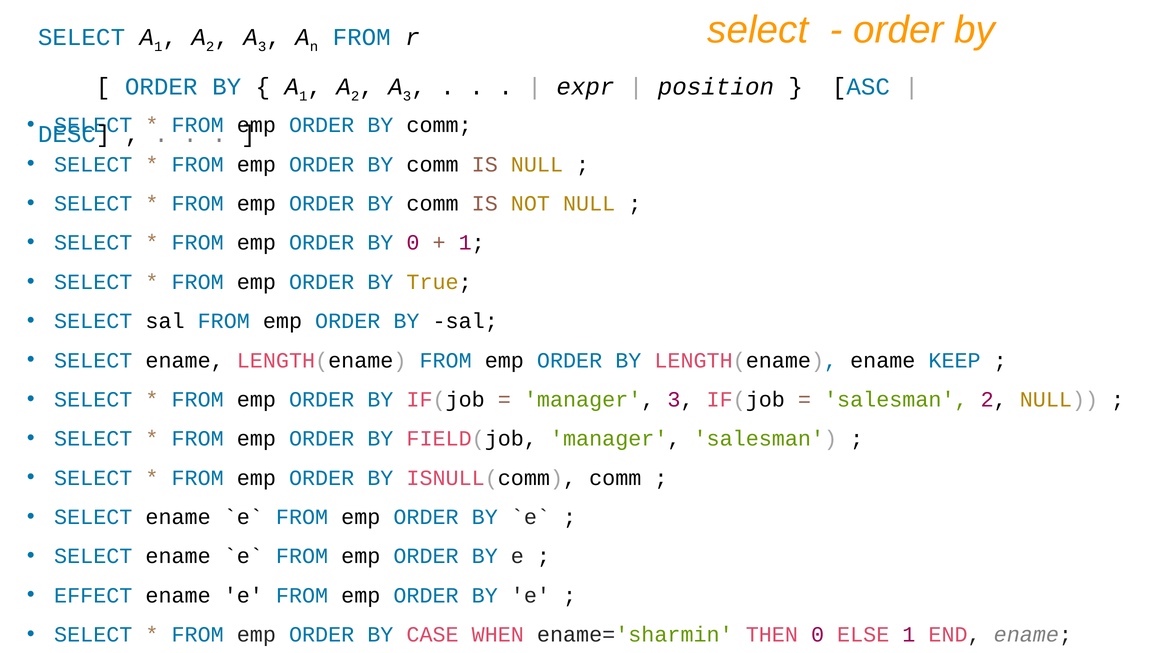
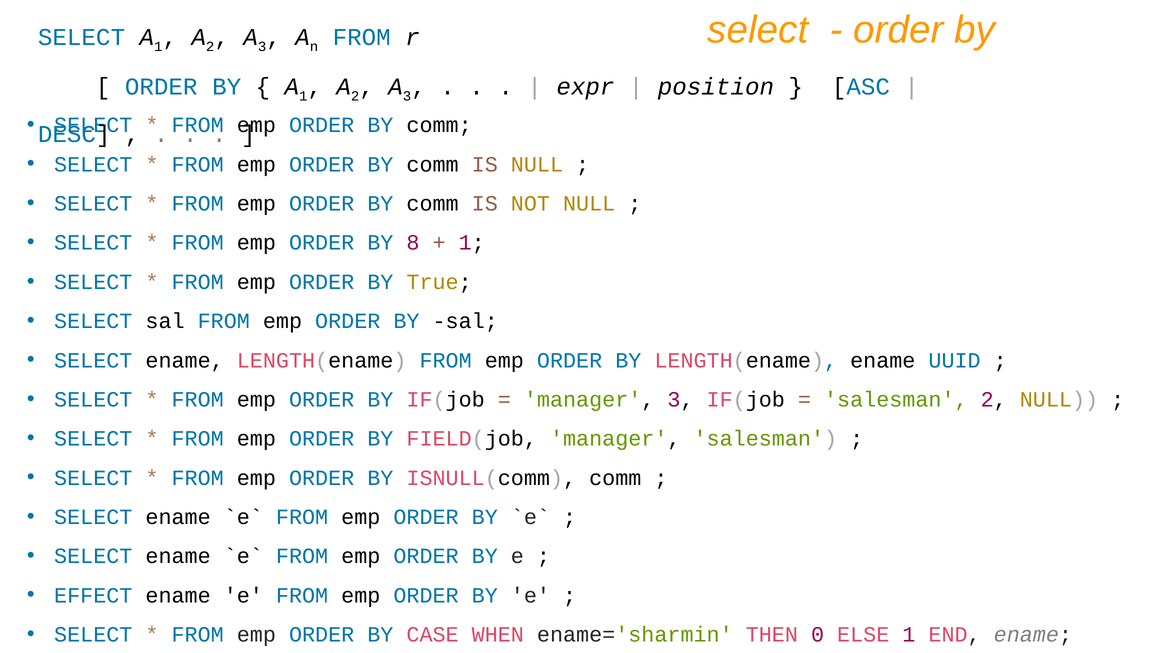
BY 0: 0 -> 8
KEEP: KEEP -> UUID
